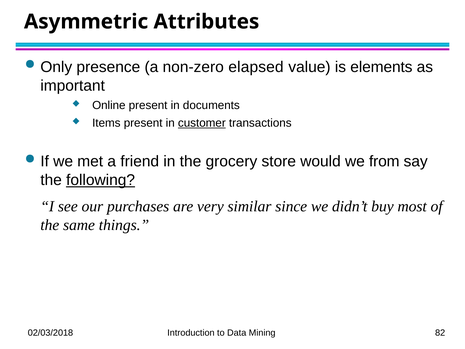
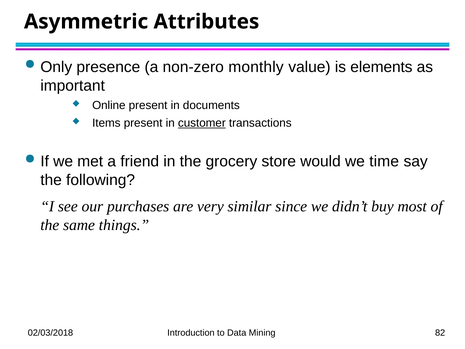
elapsed: elapsed -> monthly
from: from -> time
following underline: present -> none
